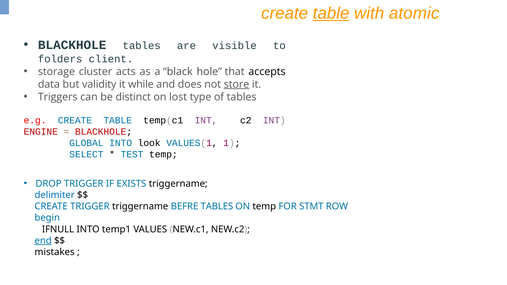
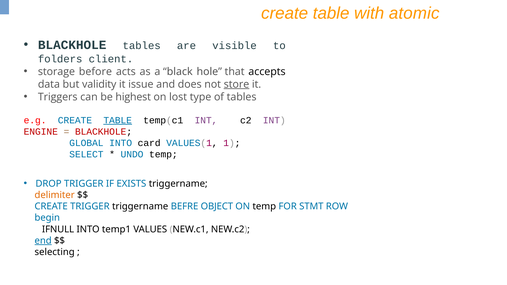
table at (331, 13) underline: present -> none
cluster: cluster -> before
while: while -> issue
distinct: distinct -> highest
TABLE at (118, 120) underline: none -> present
look: look -> card
TEST: TEST -> UNDO
delimiter colour: blue -> orange
BEFRE TABLES: TABLES -> OBJECT
mistakes: mistakes -> selecting
